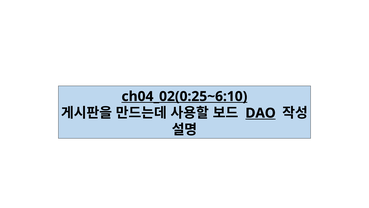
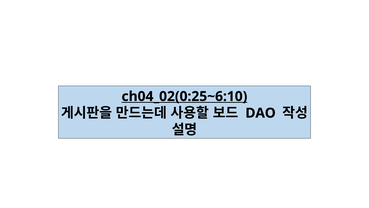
DAO underline: present -> none
